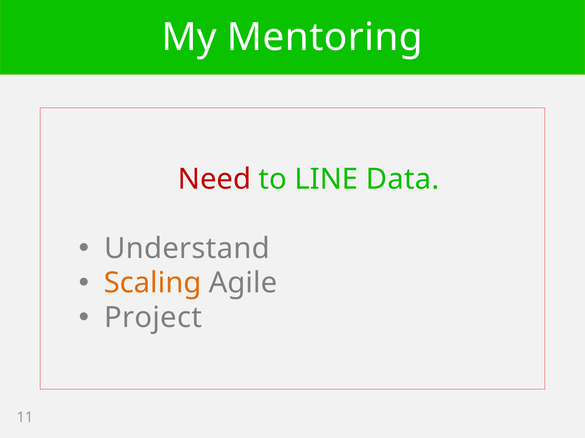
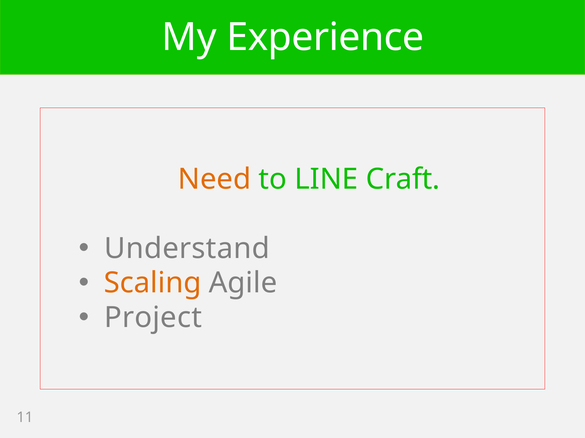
Mentoring: Mentoring -> Experience
Need colour: red -> orange
Data: Data -> Craft
